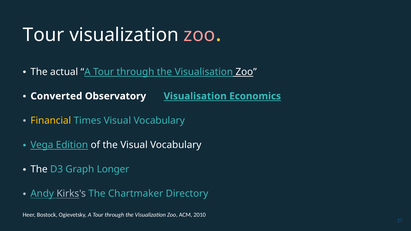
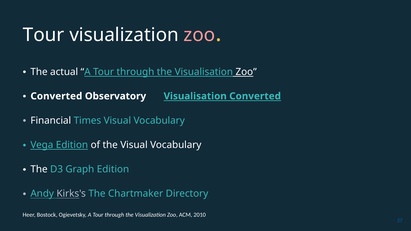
Visualisation Economics: Economics -> Converted
Financial colour: yellow -> white
Graph Longer: Longer -> Edition
